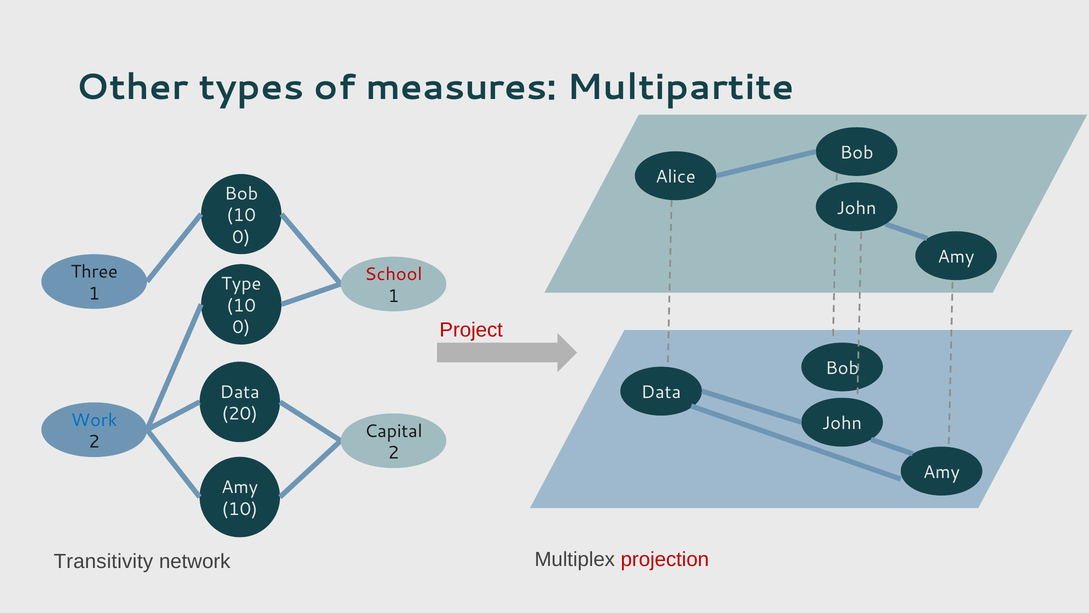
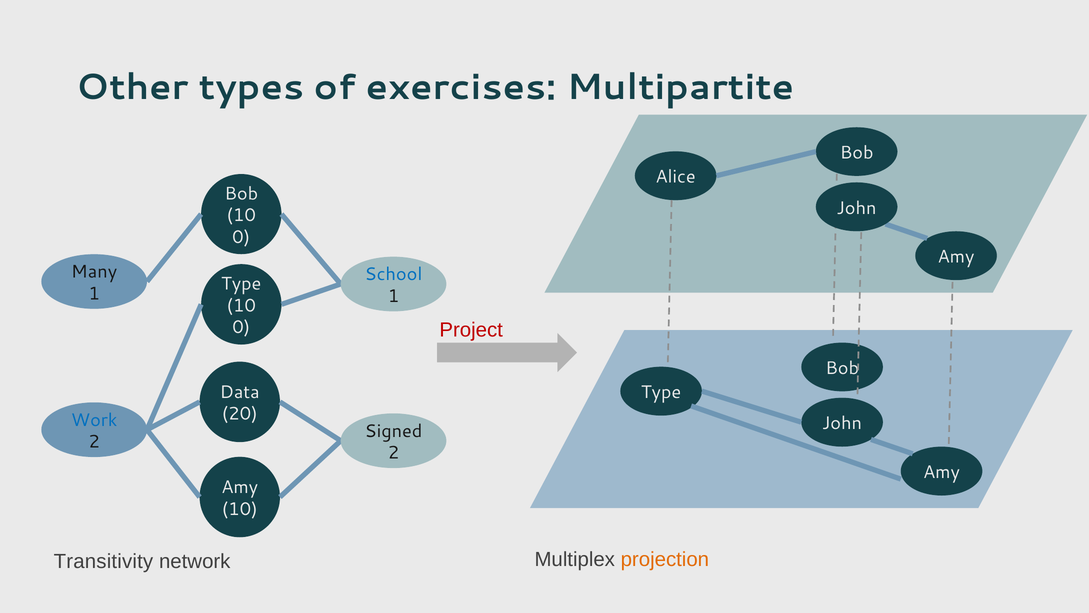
measures: measures -> exercises
Three: Three -> Many
School colour: red -> blue
Data at (661, 392): Data -> Type
Capital: Capital -> Signed
projection colour: red -> orange
